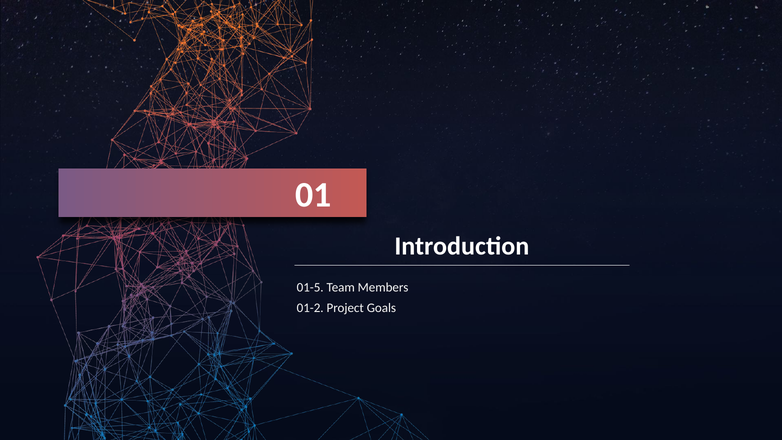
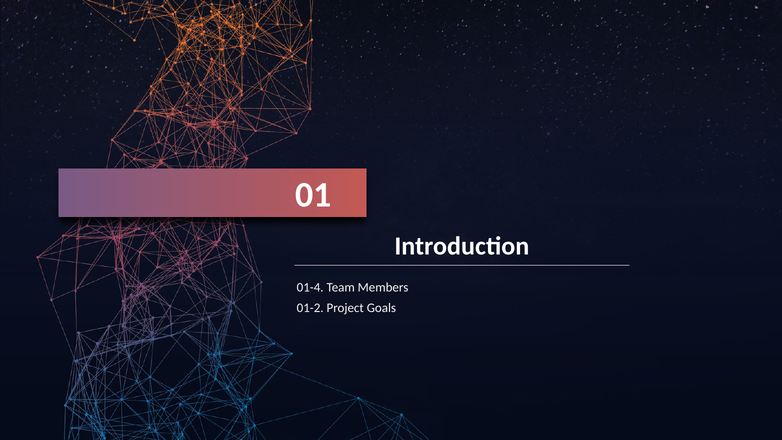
01-5: 01-5 -> 01-4
